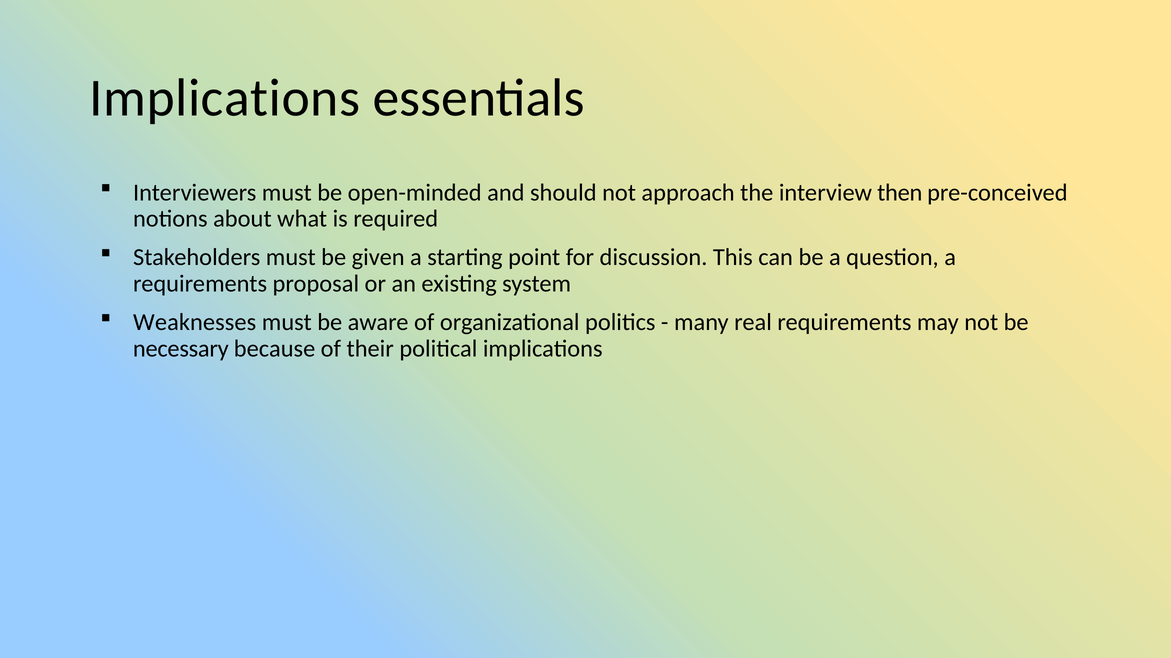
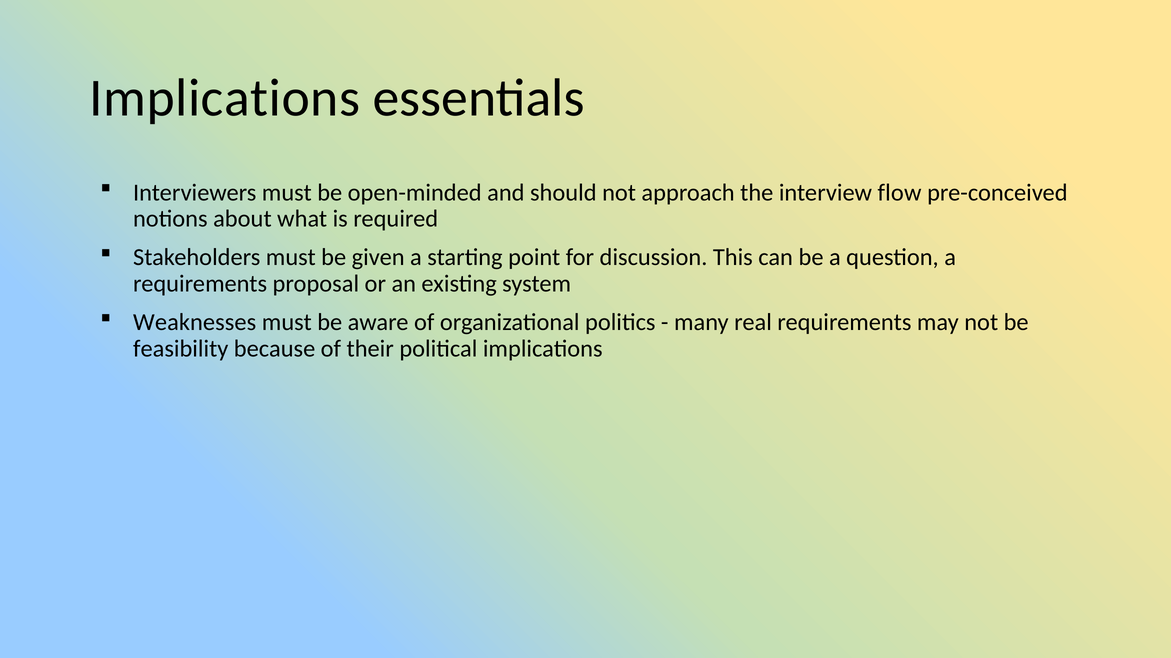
then: then -> flow
necessary: necessary -> feasibility
